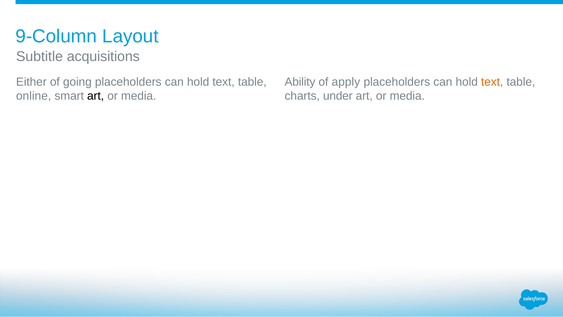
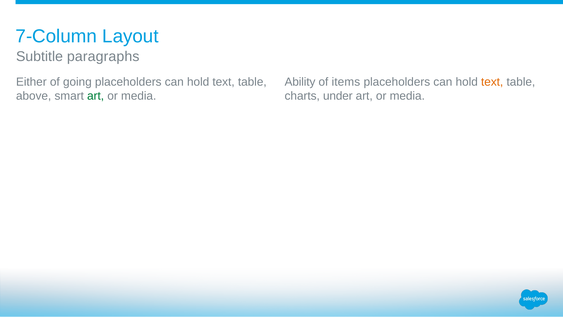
9-Column: 9-Column -> 7-Column
acquisitions: acquisitions -> paragraphs
apply: apply -> items
online: online -> above
art at (96, 96) colour: black -> green
